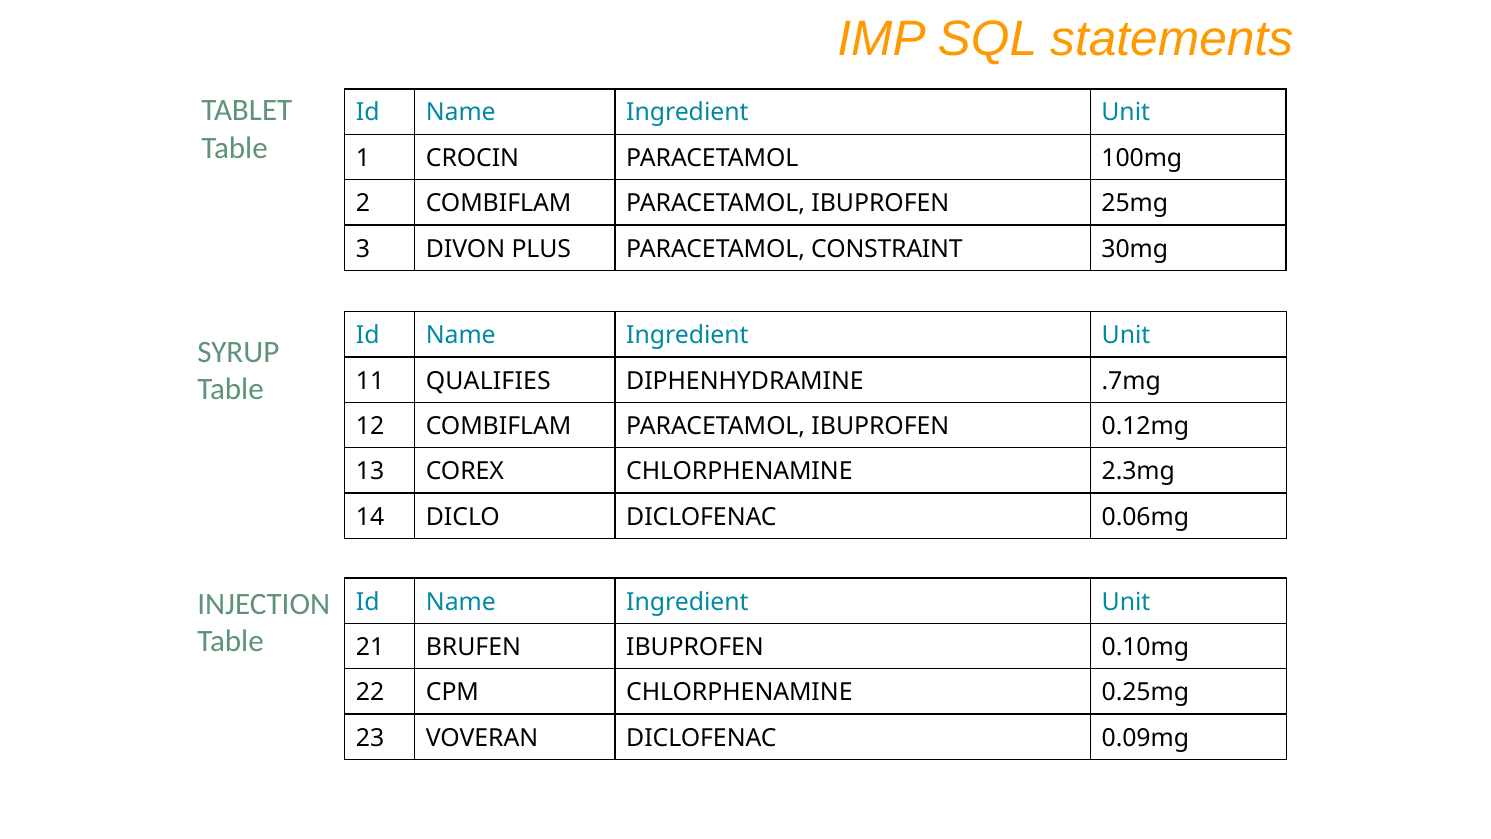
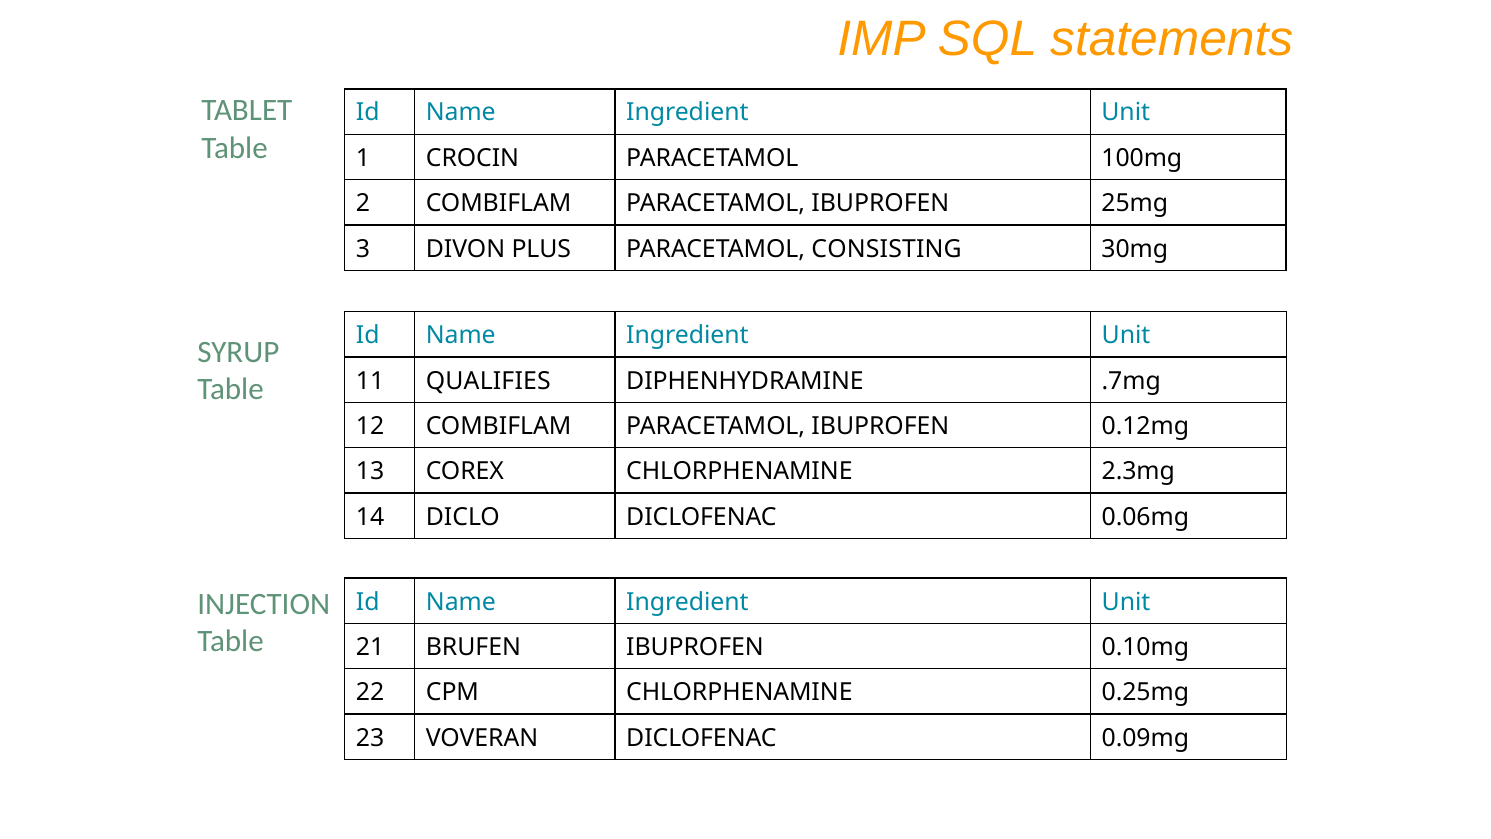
CONSTRAINT: CONSTRAINT -> CONSISTING
